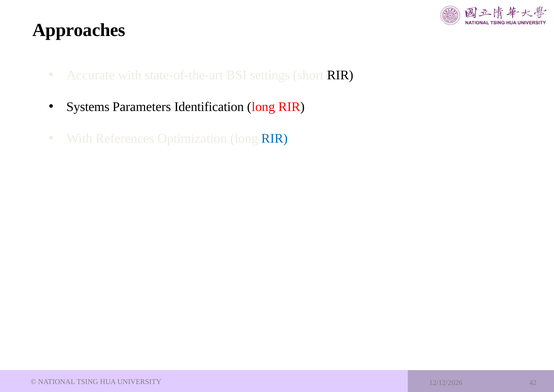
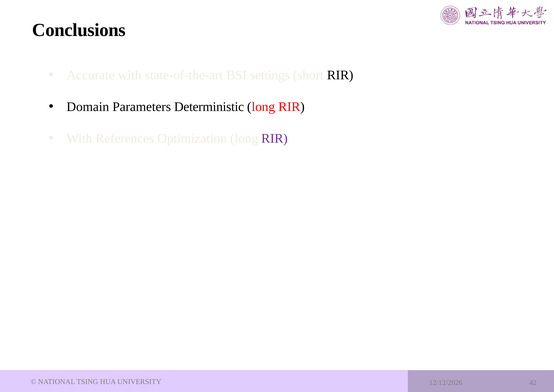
Approaches: Approaches -> Conclusions
Systems: Systems -> Domain
Identification: Identification -> Deterministic
RIR at (275, 138) colour: blue -> purple
